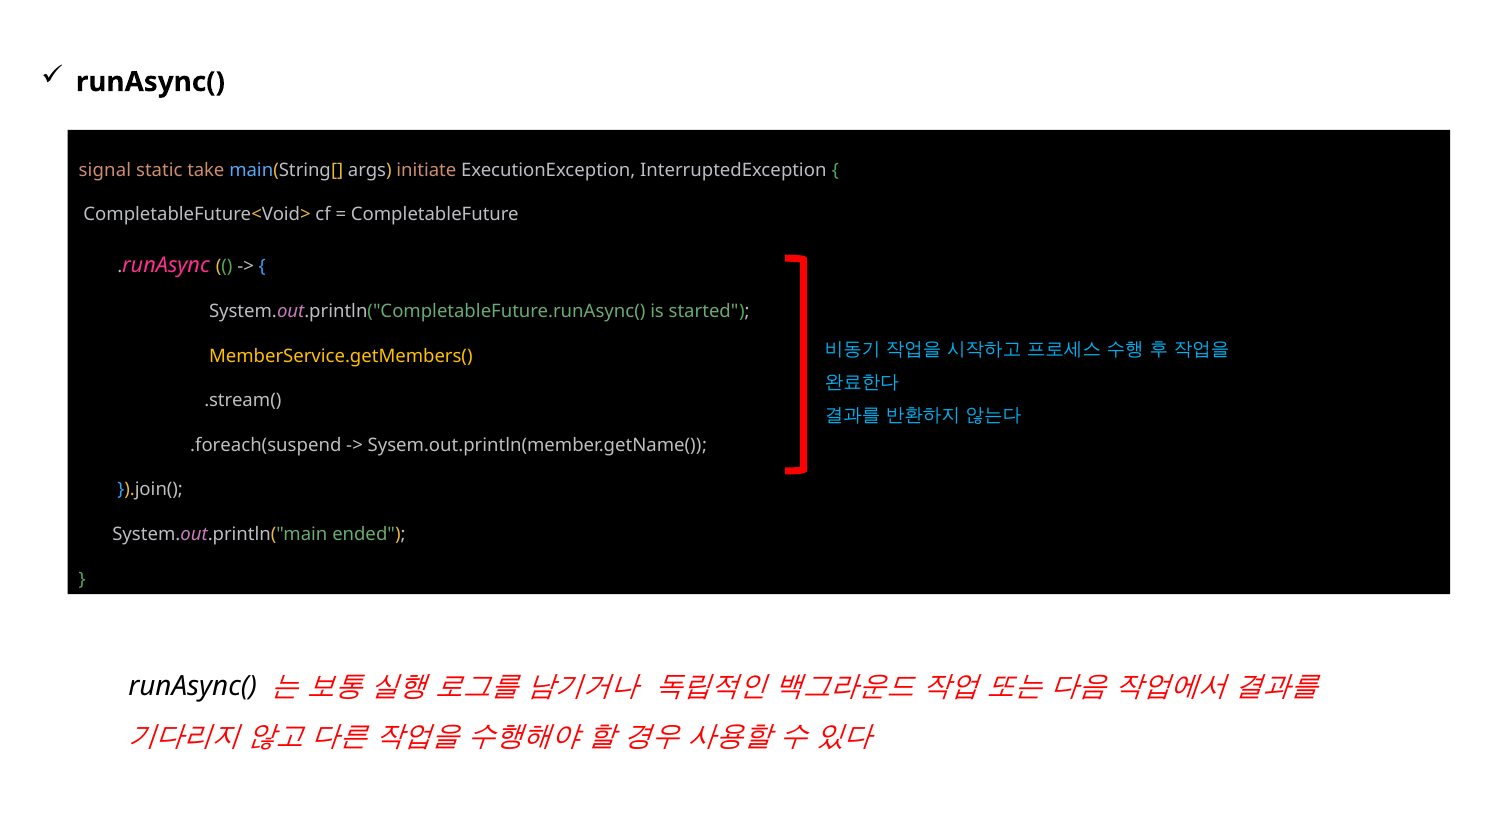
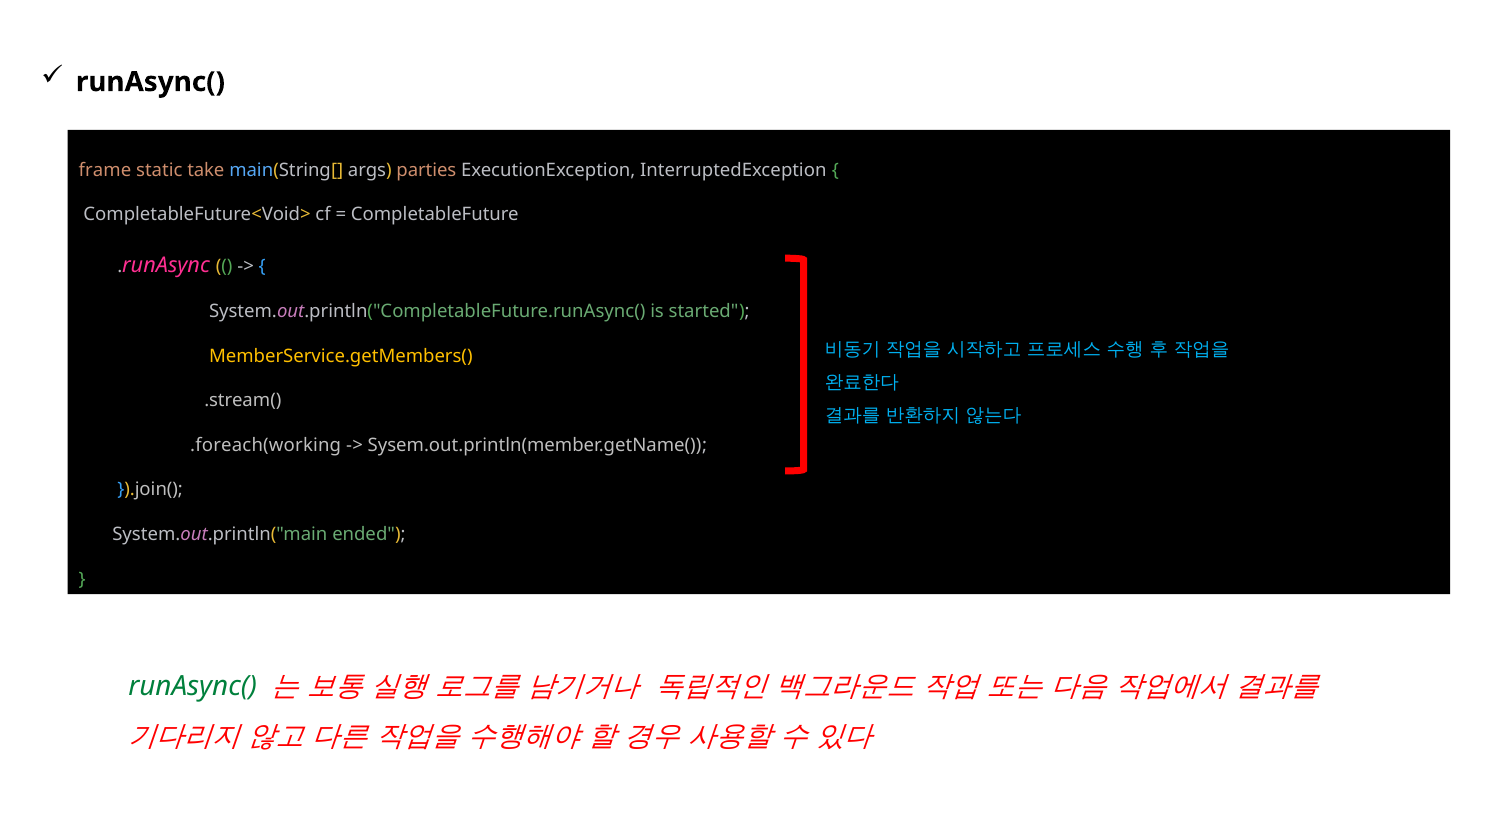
signal: signal -> frame
initiate: initiate -> parties
.foreach(suspend: .foreach(suspend -> .foreach(working
runAsync( at (193, 686) colour: black -> green
